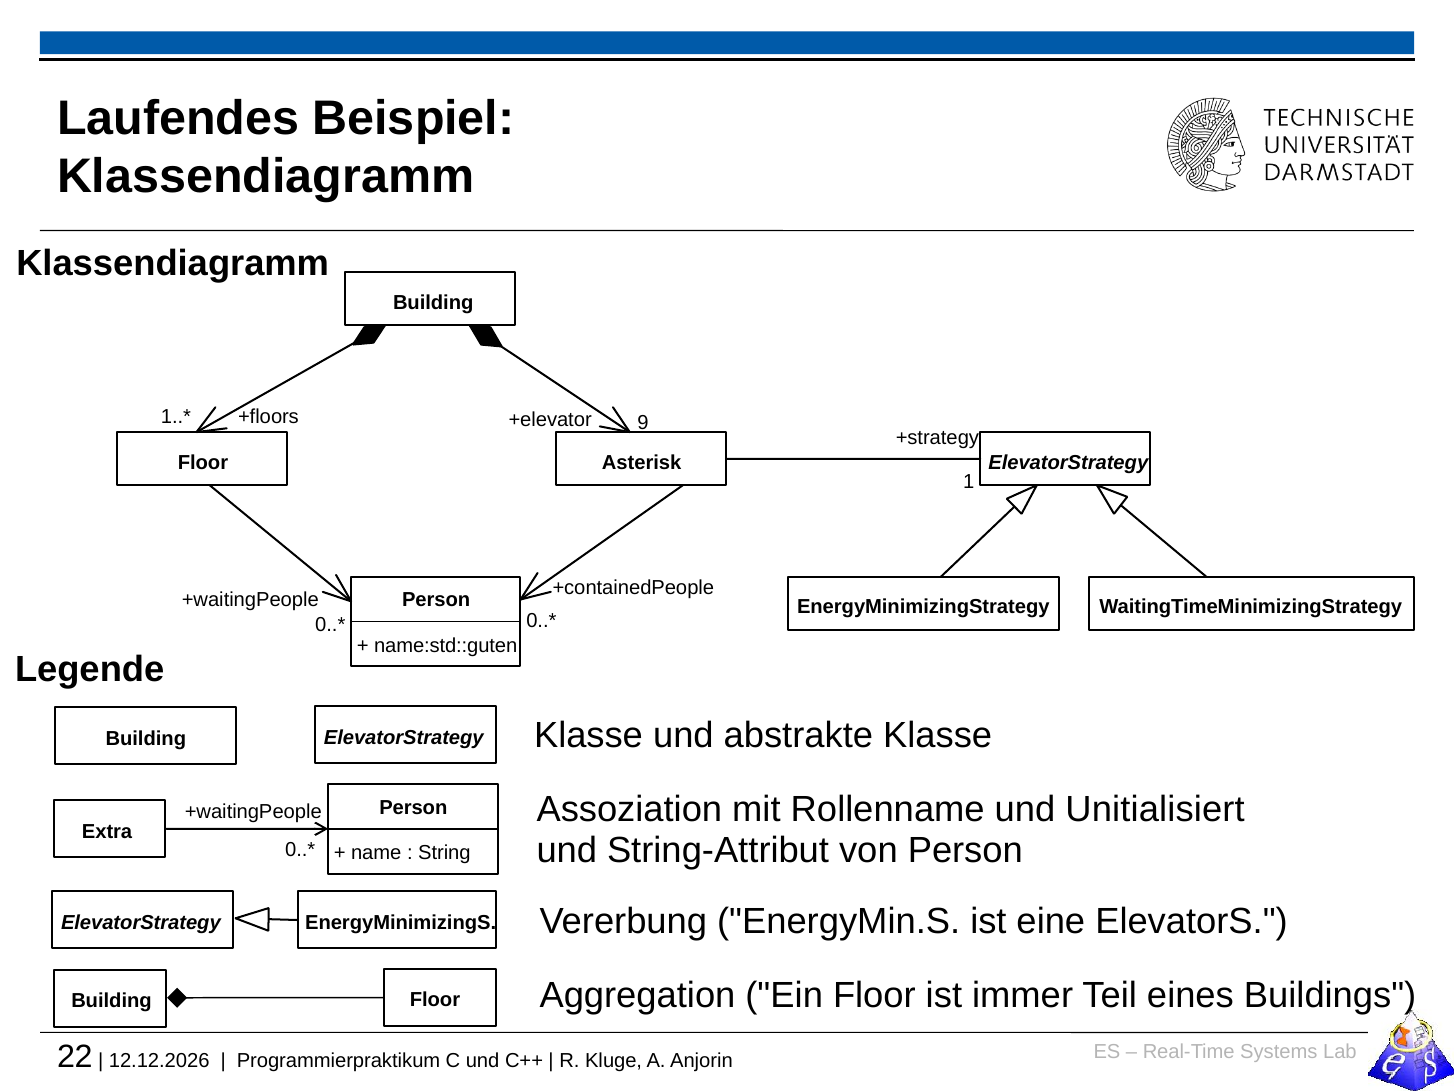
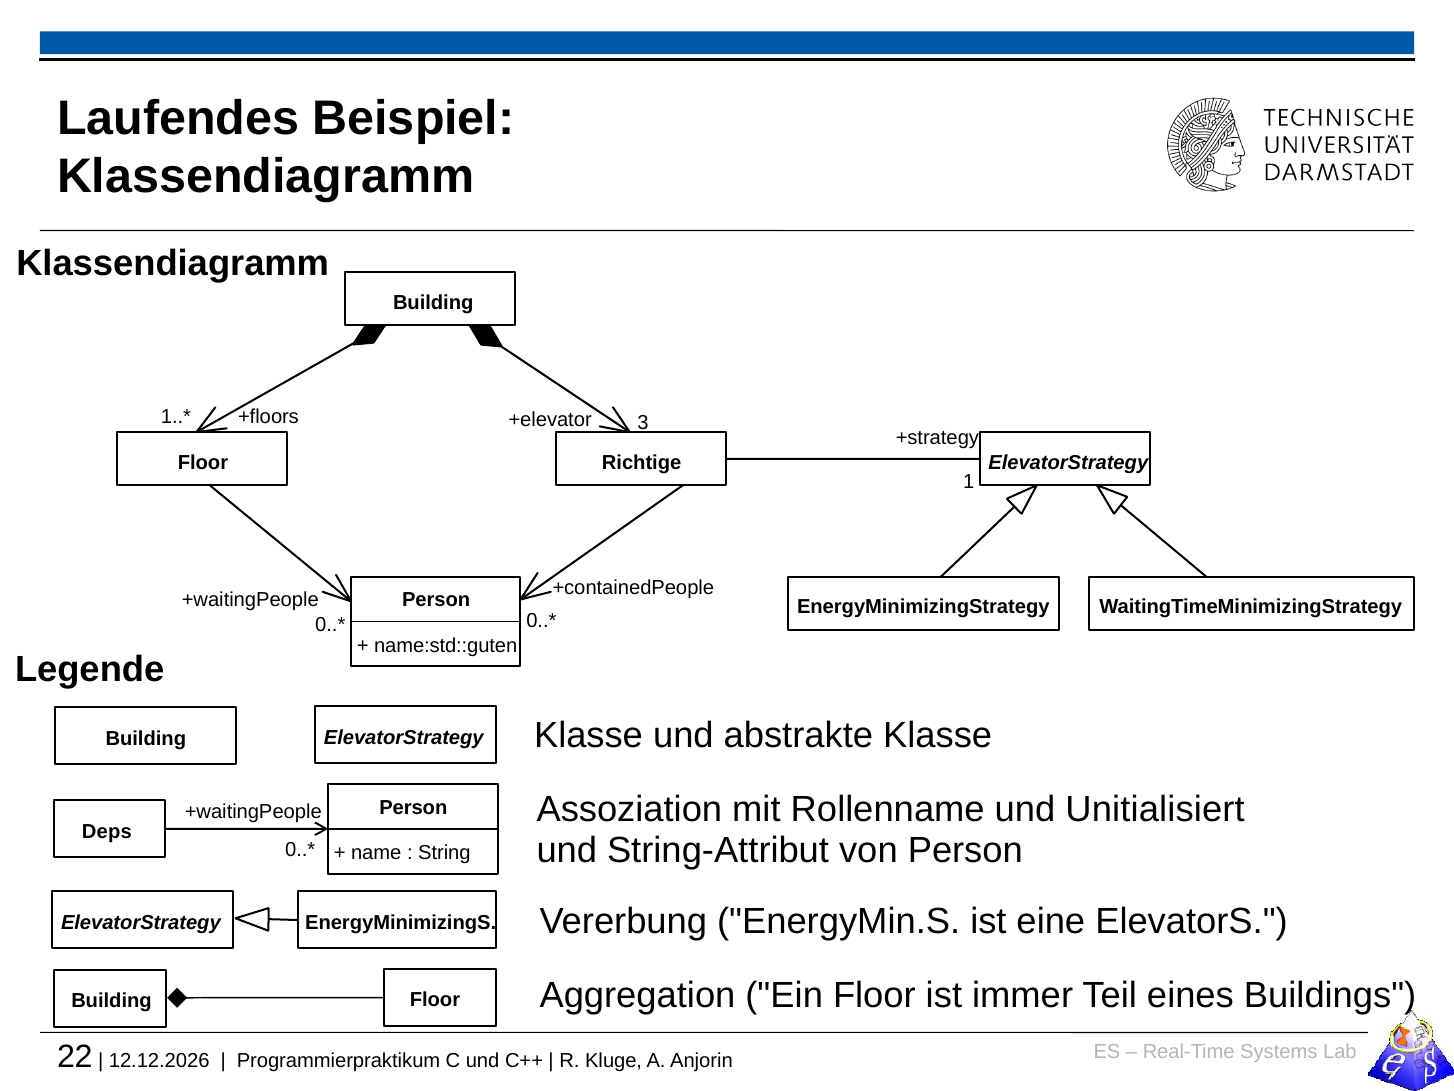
9: 9 -> 3
Asterisk: Asterisk -> Richtige
Extra: Extra -> Deps
